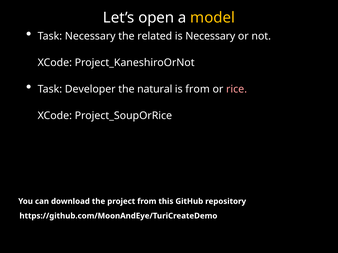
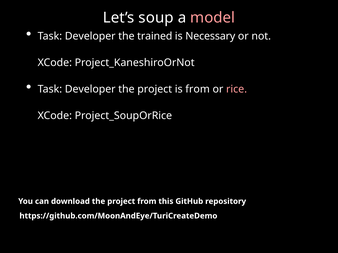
open: open -> soup
model colour: yellow -> pink
Necessary at (90, 36): Necessary -> Developer
related: related -> trained
natural at (155, 89): natural -> project
